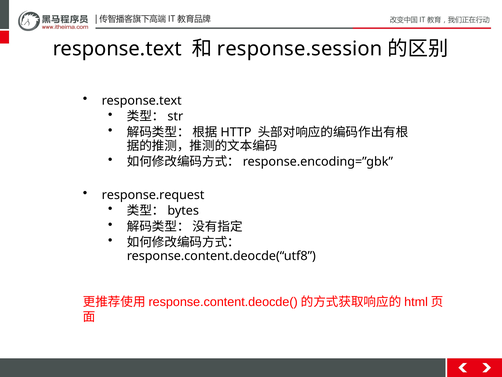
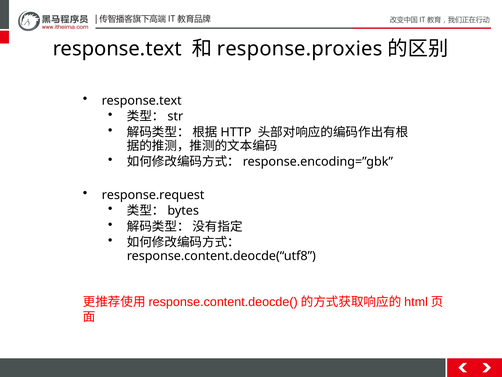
response.session: response.session -> response.proxies
